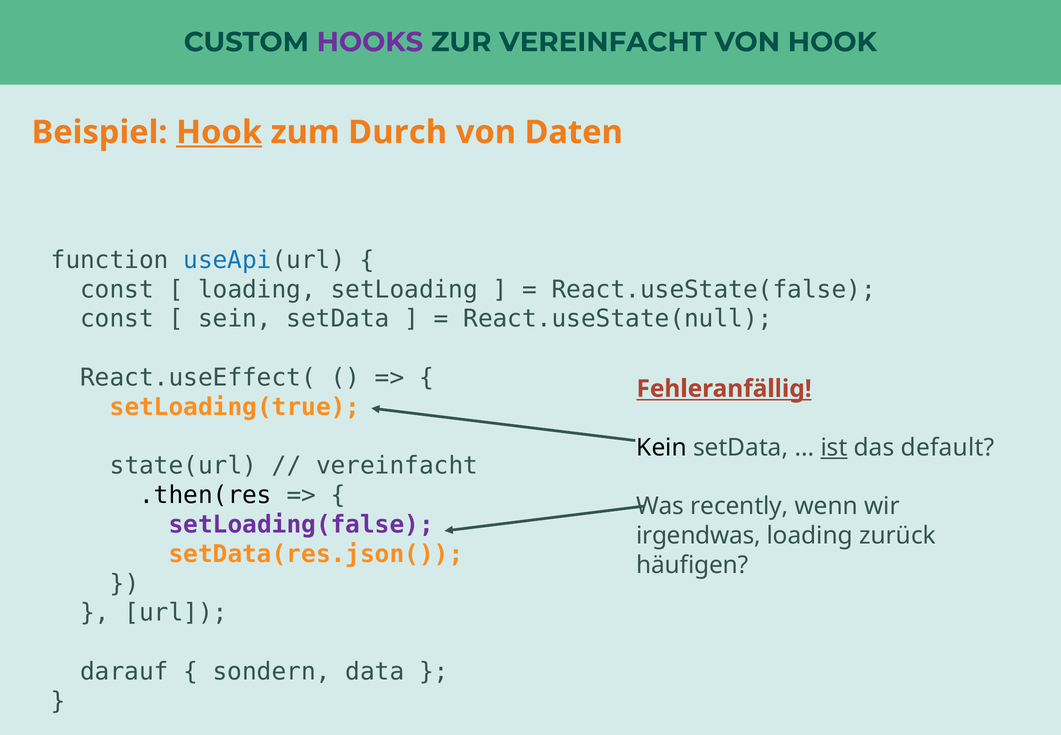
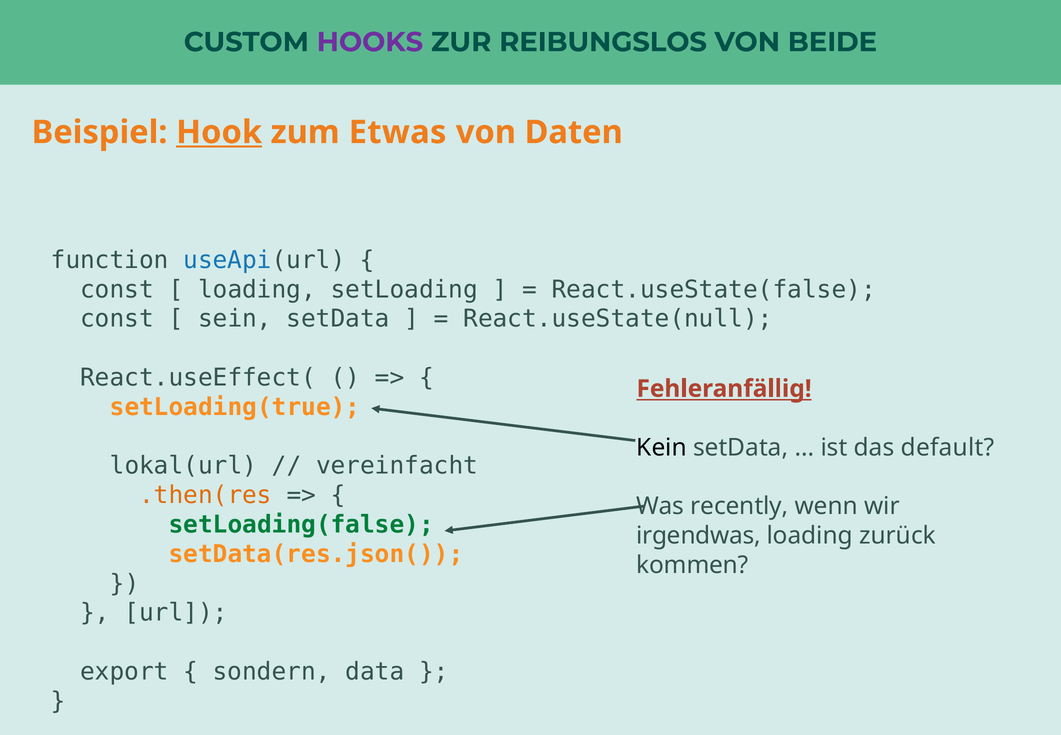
ZUR VEREINFACHT: VEREINFACHT -> REIBUNGSLOS
VON HOOK: HOOK -> BEIDE
Durch: Durch -> Etwas
ist underline: present -> none
state(url: state(url -> lokal(url
.then(res colour: black -> orange
setLoading(false colour: purple -> green
häufigen: häufigen -> kommen
darauf: darauf -> export
